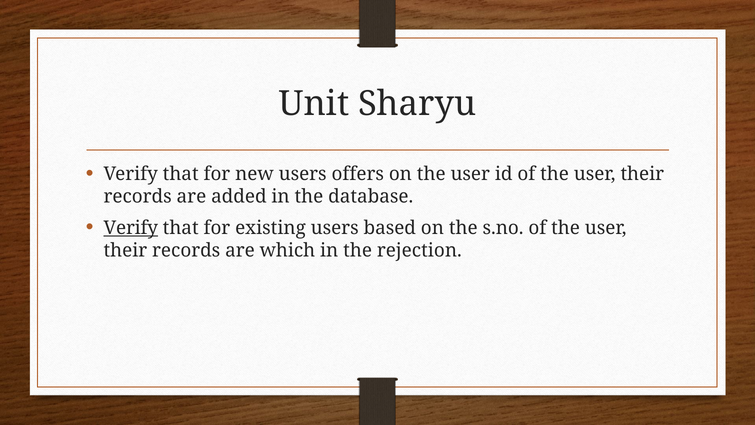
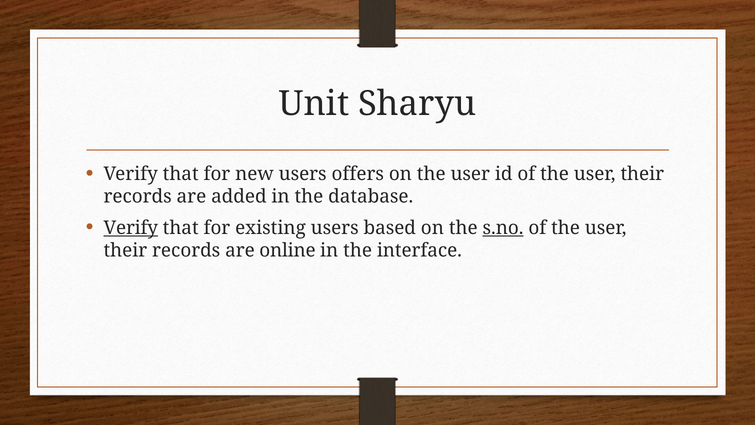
s.no underline: none -> present
which: which -> online
rejection: rejection -> interface
